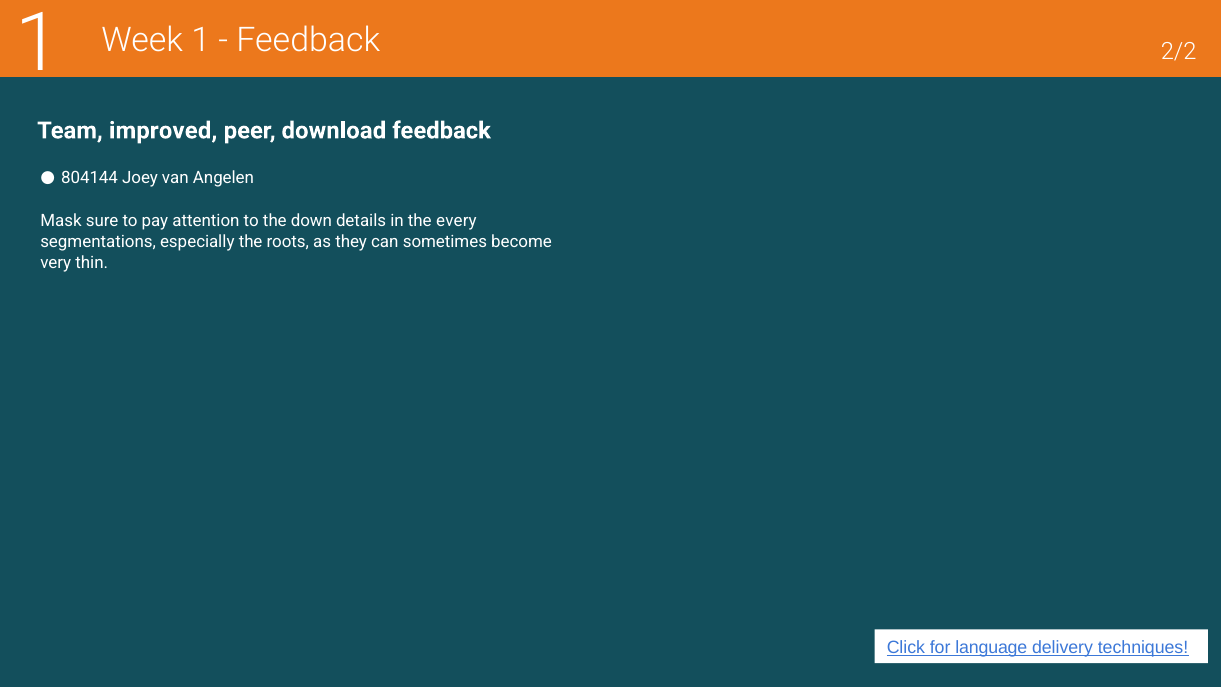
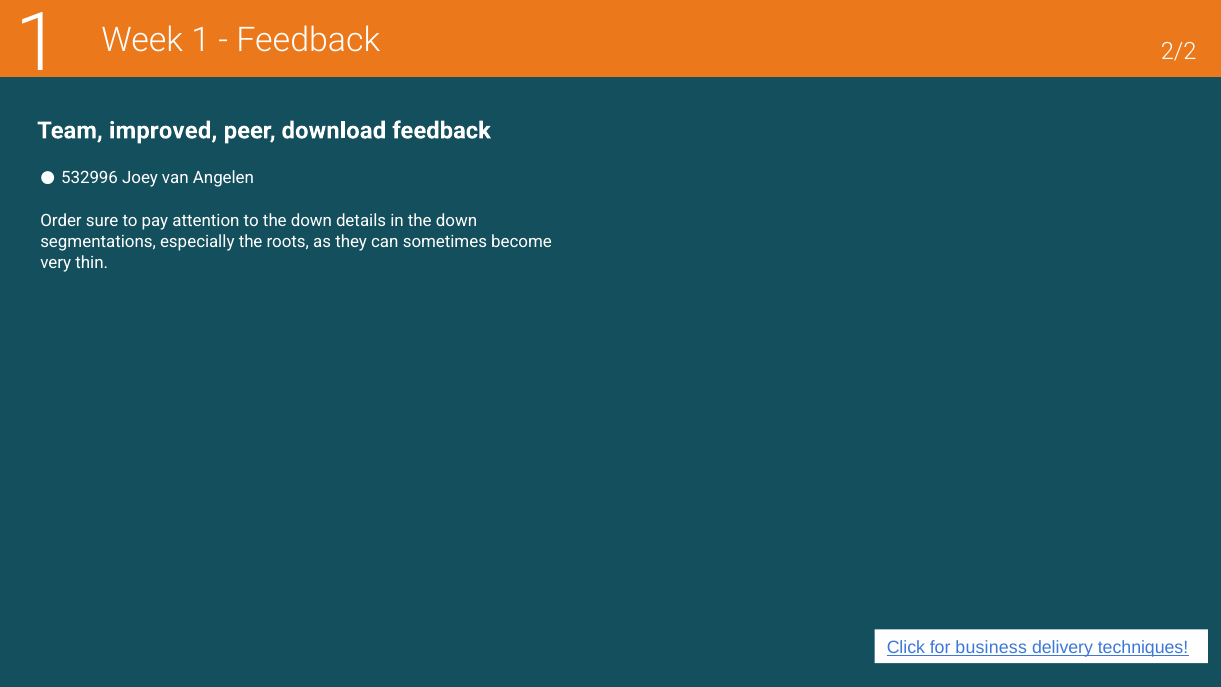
804144: 804144 -> 532996
Mask: Mask -> Order
in the every: every -> down
language: language -> business
